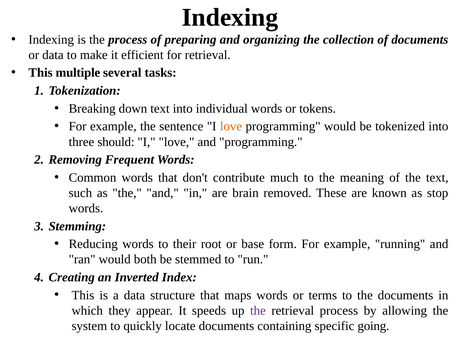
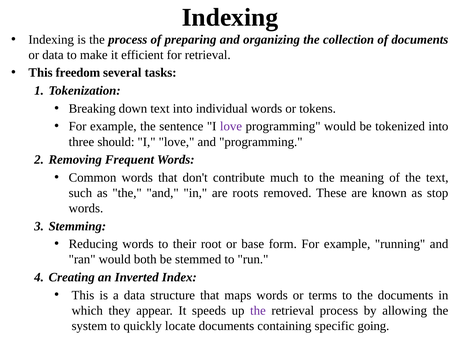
multiple: multiple -> freedom
love at (231, 126) colour: orange -> purple
brain: brain -> roots
